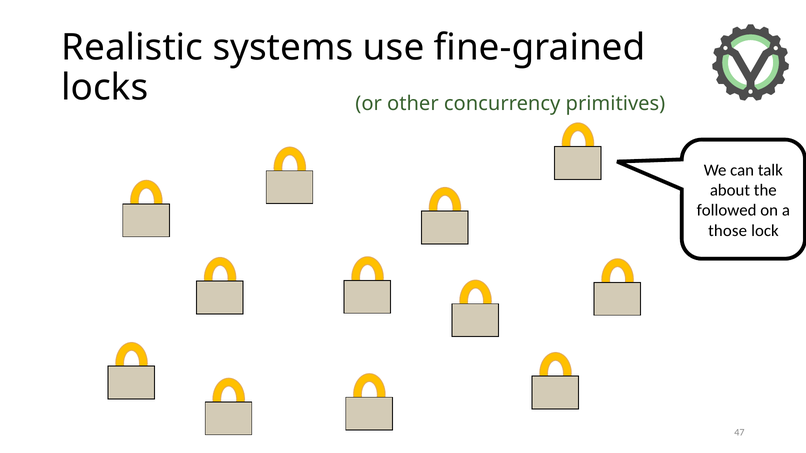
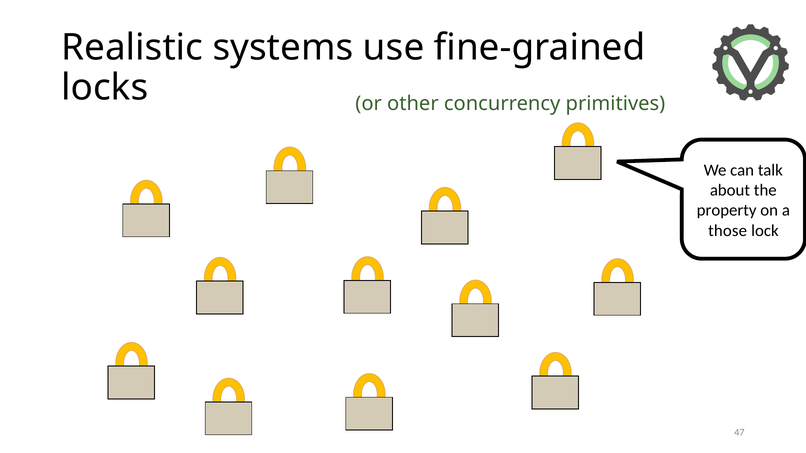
followed: followed -> property
